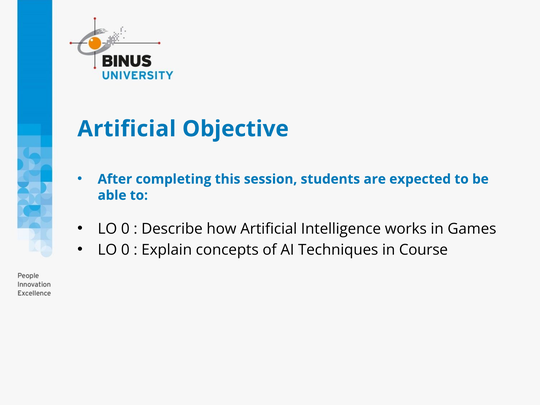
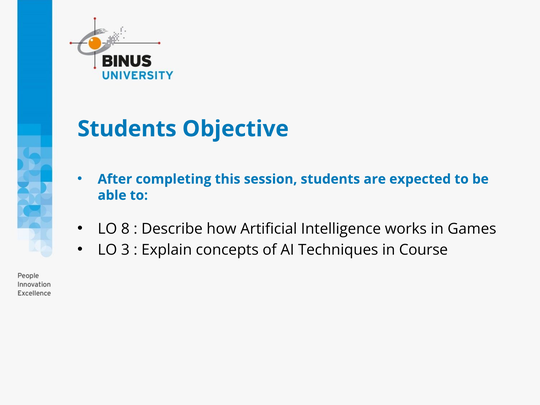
Artificial at (127, 129): Artificial -> Students
0 at (125, 229): 0 -> 8
0 at (125, 250): 0 -> 3
